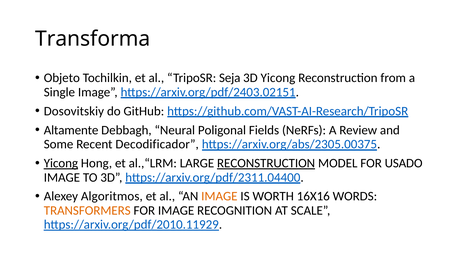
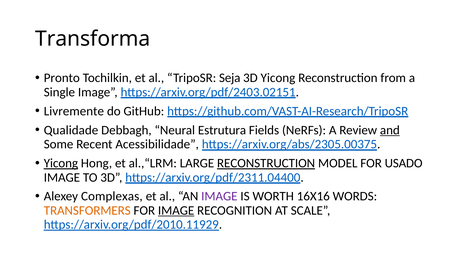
Objeto: Objeto -> Pronto
Dosovitskiy: Dosovitskiy -> Livremente
Altamente: Altamente -> Qualidade
Poligonal: Poligonal -> Estrutura
and underline: none -> present
Decodificador: Decodificador -> Acessibilidade
Algoritmos: Algoritmos -> Complexas
IMAGE at (219, 196) colour: orange -> purple
IMAGE at (176, 210) underline: none -> present
